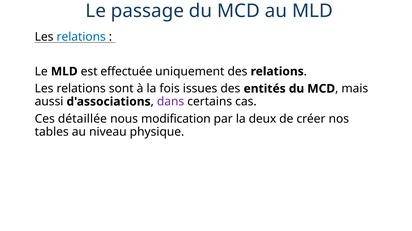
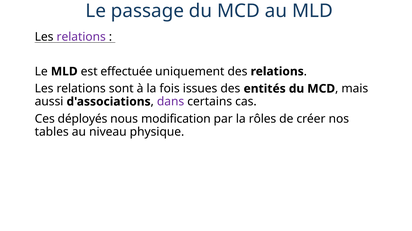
relations at (81, 37) colour: blue -> purple
détaillée: détaillée -> déployés
deux: deux -> rôles
